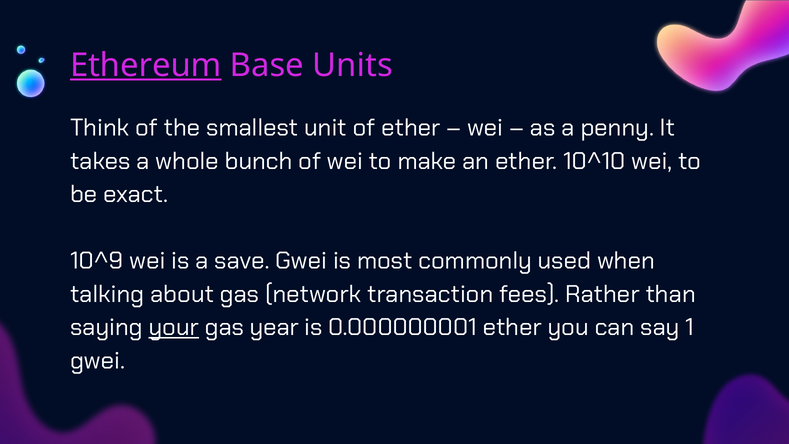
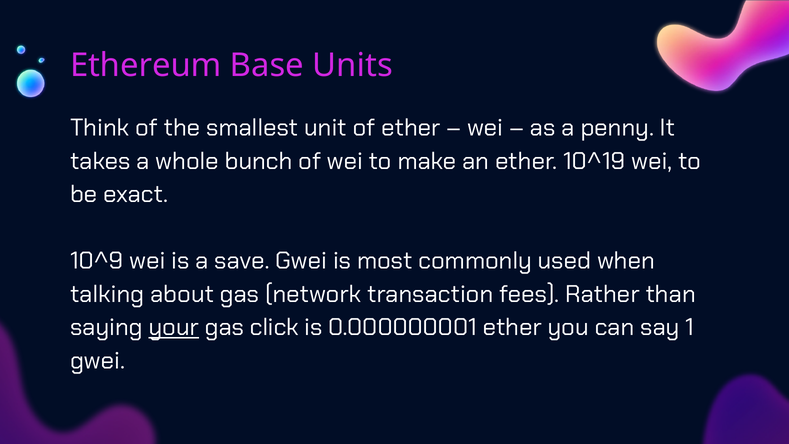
Ethereum underline: present -> none
10^10: 10^10 -> 10^19
year: year -> click
